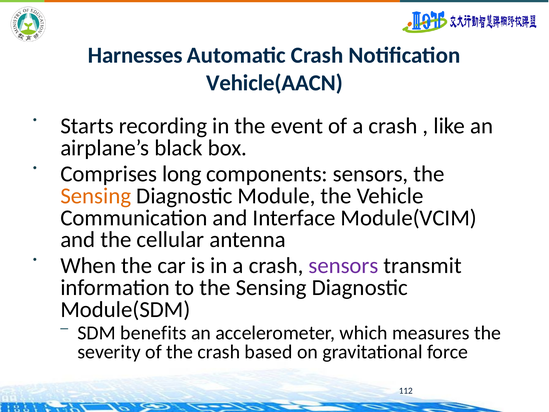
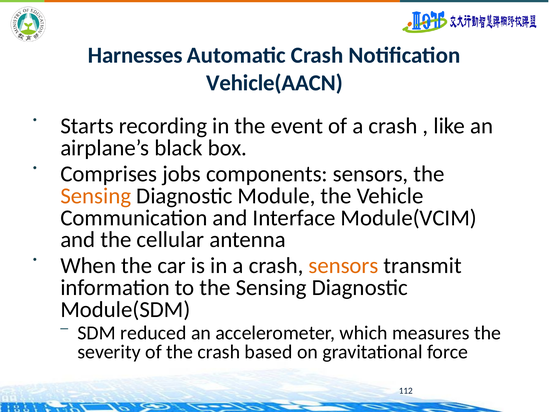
long: long -> jobs
sensors at (344, 265) colour: purple -> orange
benefits: benefits -> reduced
